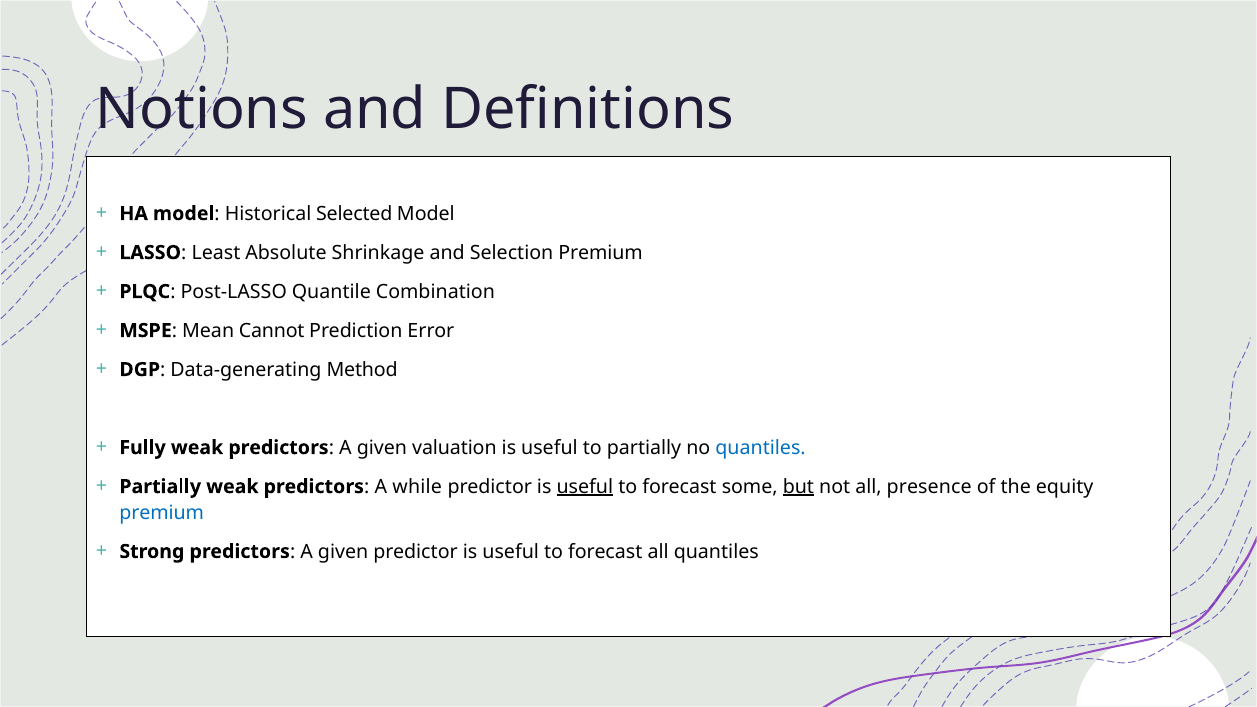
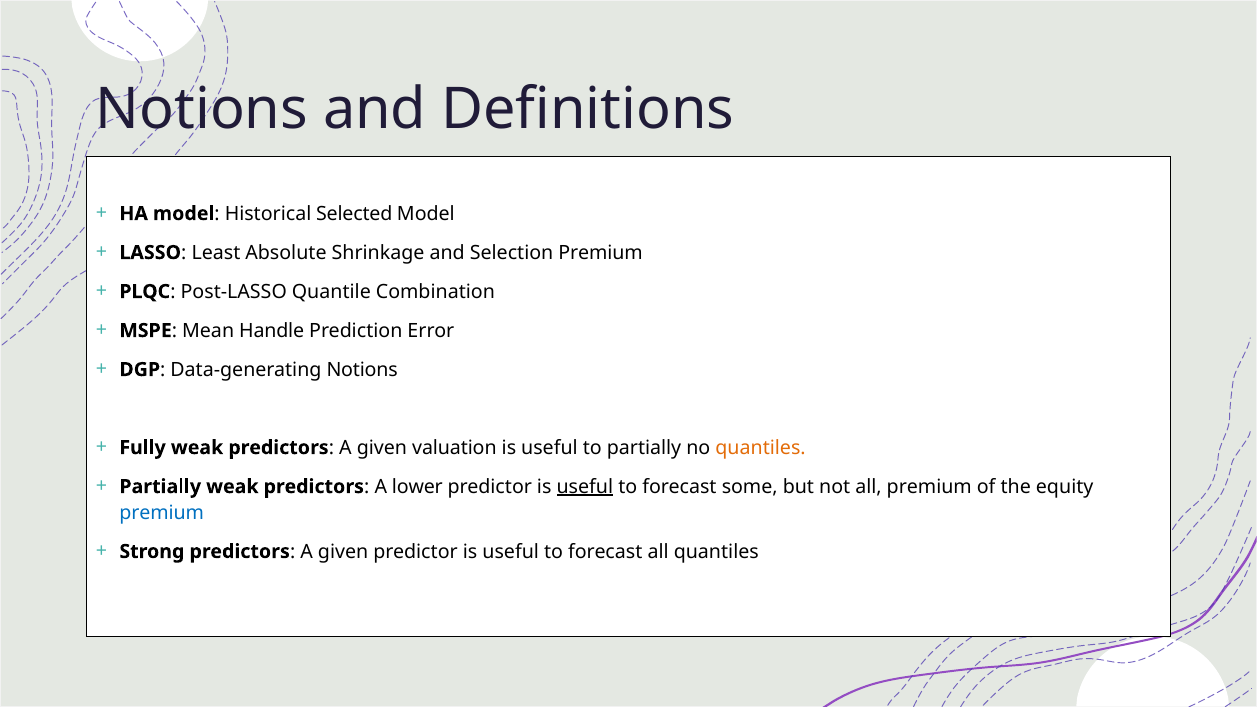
Cannot: Cannot -> Handle
Data-generating Method: Method -> Notions
quantiles at (761, 448) colour: blue -> orange
while: while -> lower
but underline: present -> none
all presence: presence -> premium
